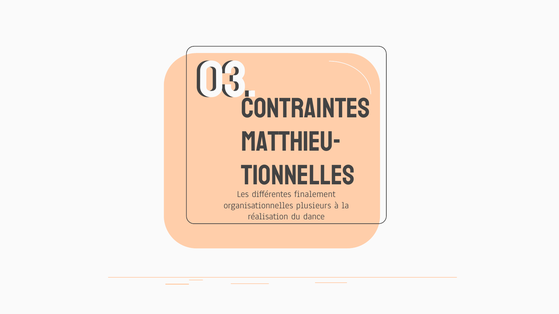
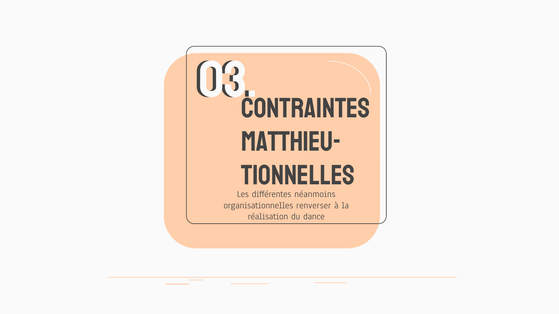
finalement: finalement -> néanmoins
plusieurs: plusieurs -> renverser
